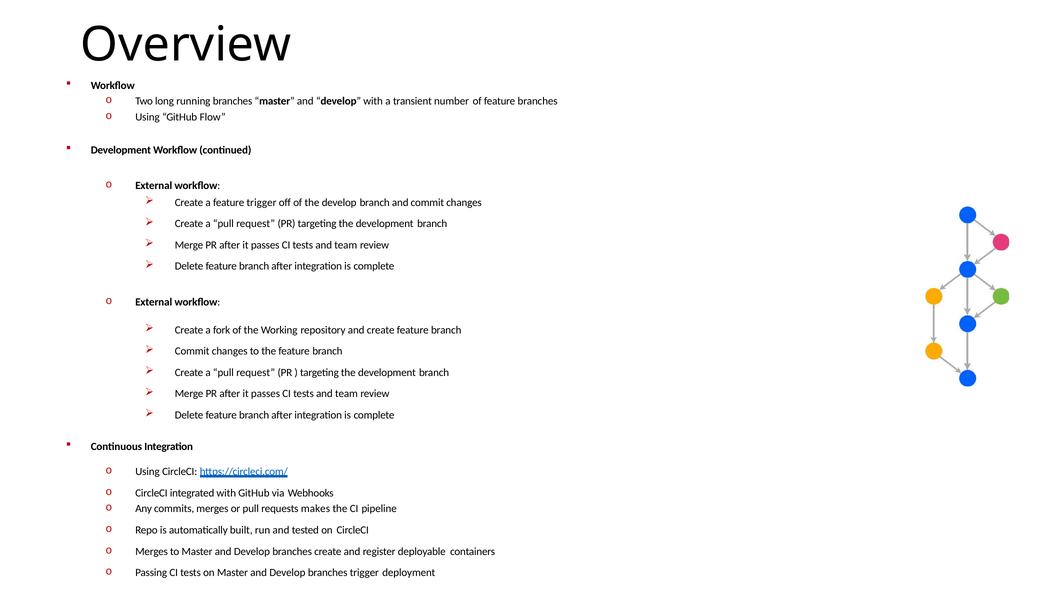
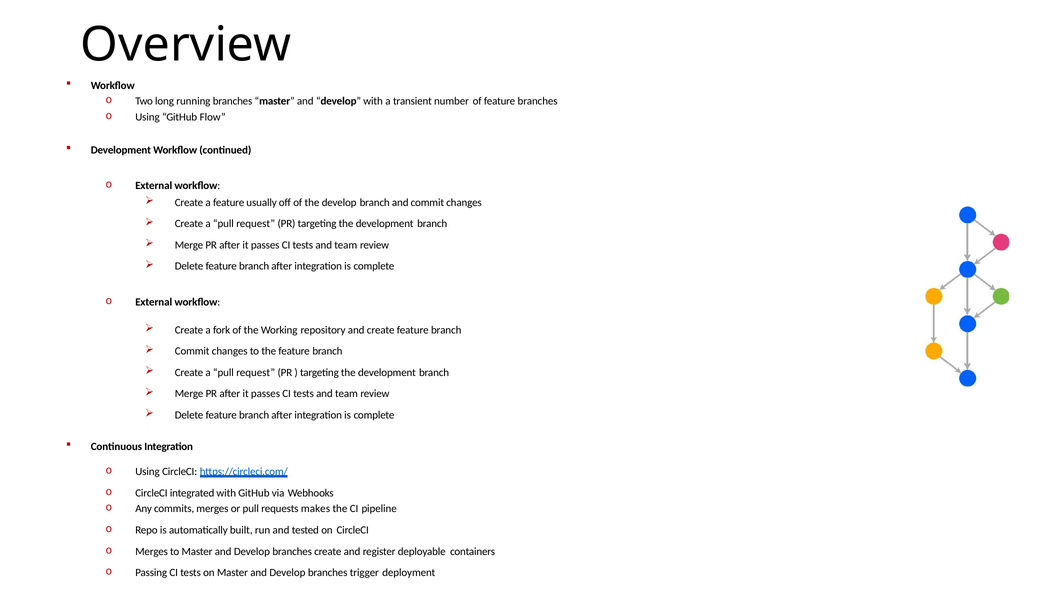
feature trigger: trigger -> usually
